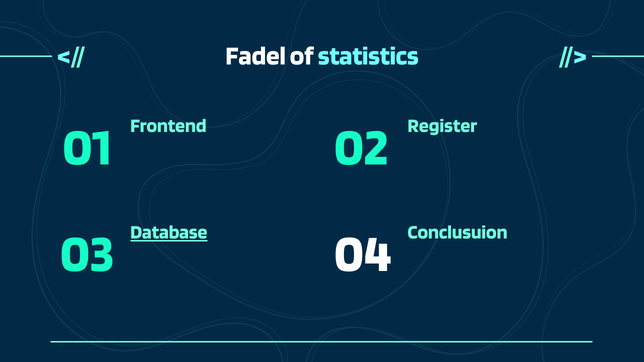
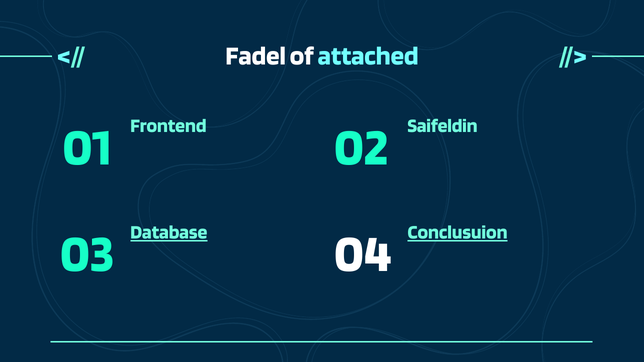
statistics: statistics -> attached
Register: Register -> Saifeldin
Conclusuion underline: none -> present
